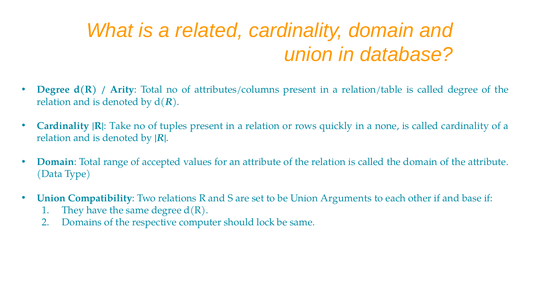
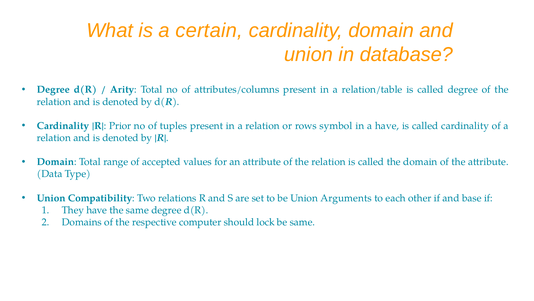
related: related -> certain
Take: Take -> Prior
quickly: quickly -> symbol
a none: none -> have
